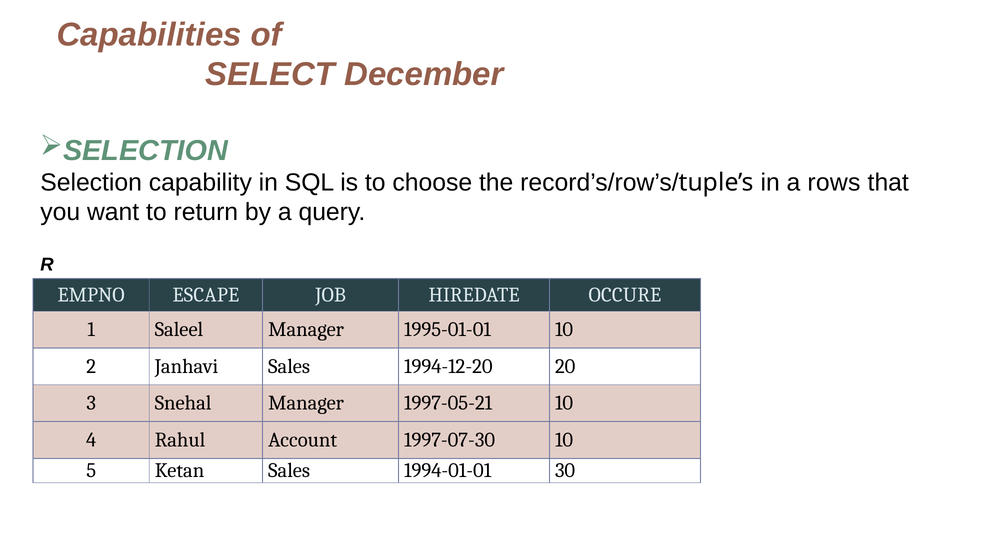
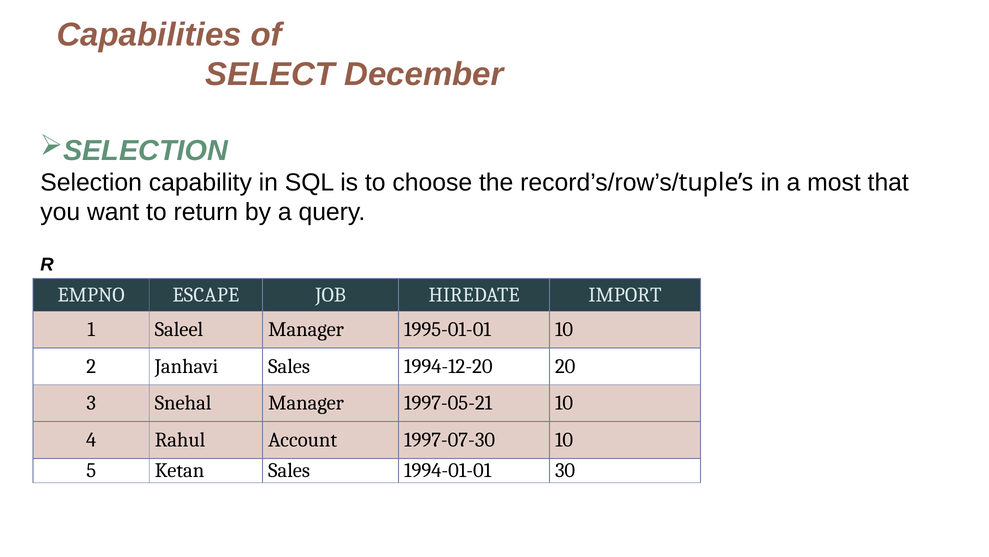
rows: rows -> most
OCCURE: OCCURE -> IMPORT
